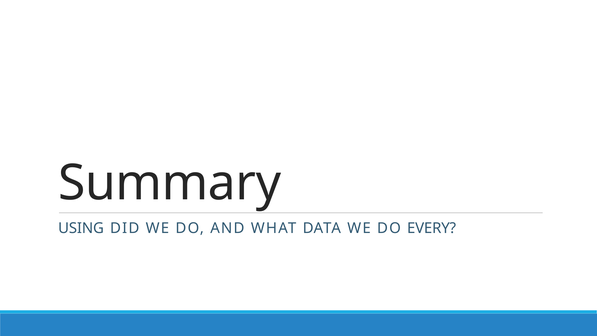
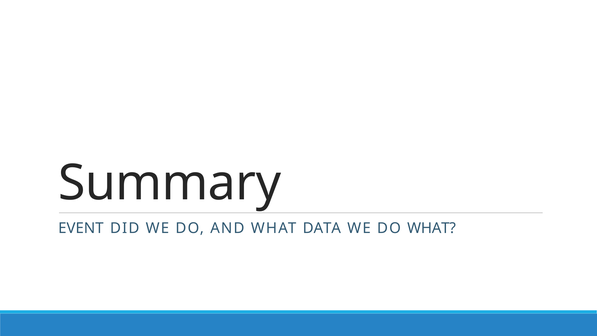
USING: USING -> EVENT
DO EVERY: EVERY -> WHAT
